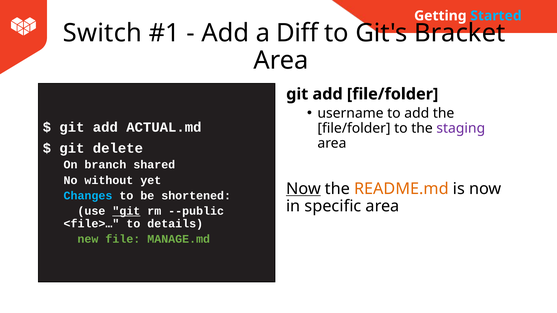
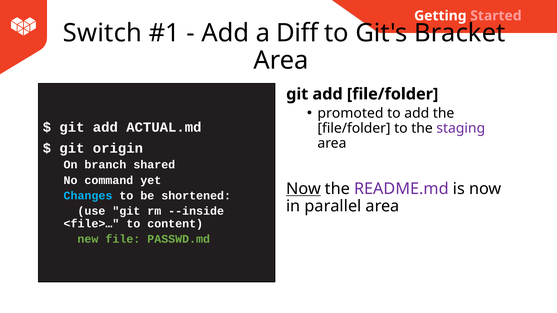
Started colour: light blue -> pink
username: username -> promoted
delete: delete -> origin
without: without -> command
README.md colour: orange -> purple
specific: specific -> parallel
git at (126, 211) underline: present -> none
--public: --public -> --inside
details: details -> content
MANAGE.md: MANAGE.md -> PASSWD.md
